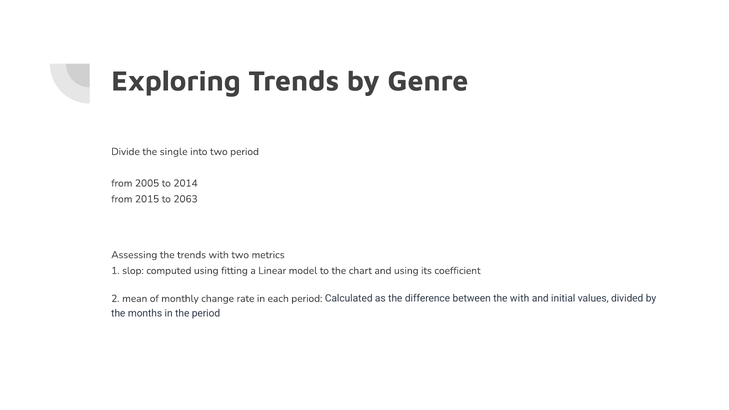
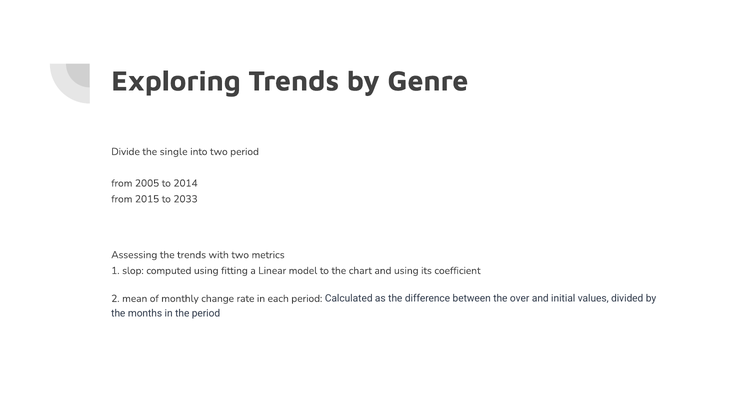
2063: 2063 -> 2033
the with: with -> over
